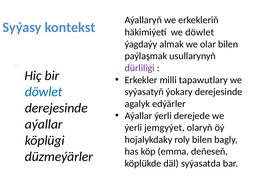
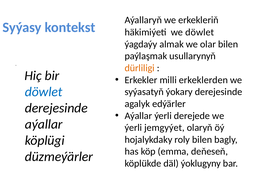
dürliligi colour: purple -> orange
tapawutlary: tapawutlary -> erkeklerden
syýasatda: syýasatda -> ýoklugyny
